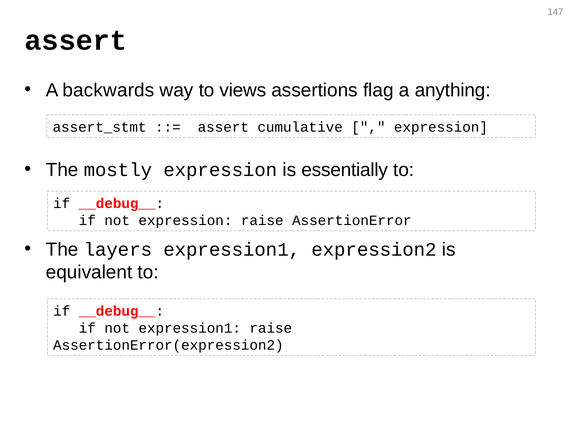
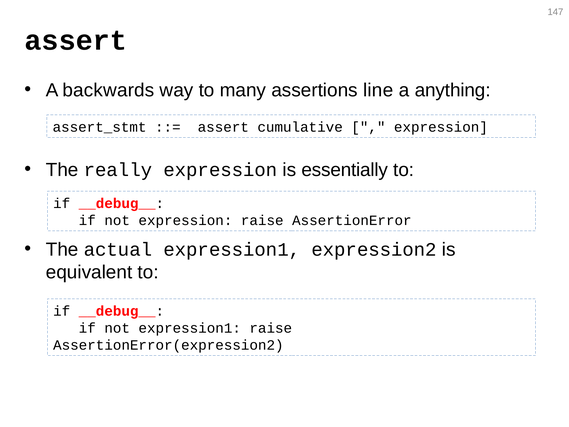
views: views -> many
flag: flag -> line
mostly: mostly -> really
layers: layers -> actual
